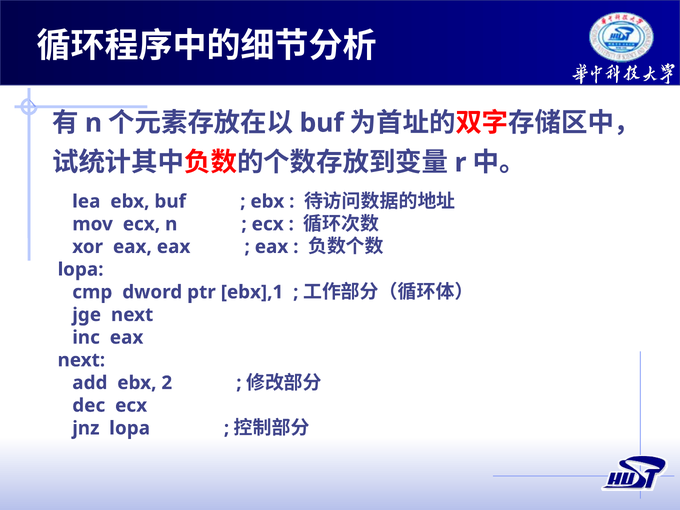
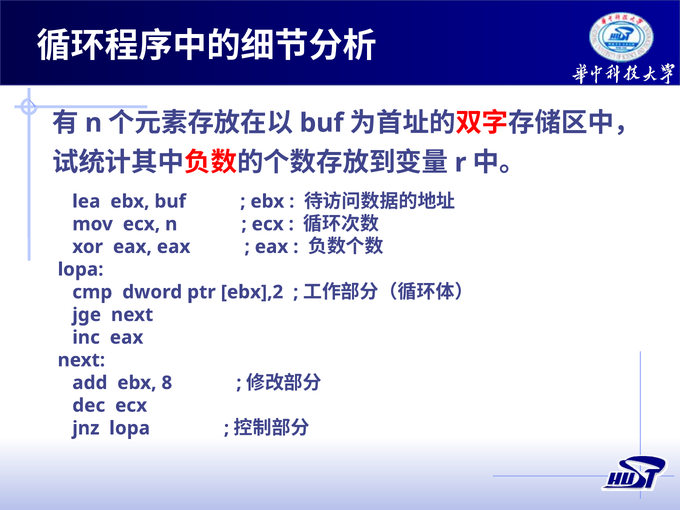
ebx],1: ebx],1 -> ebx],2
2: 2 -> 8
